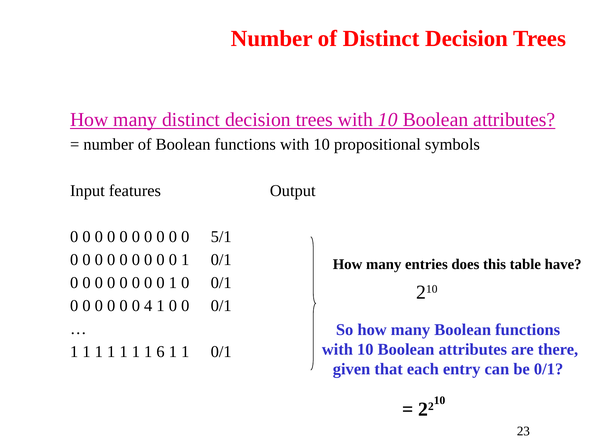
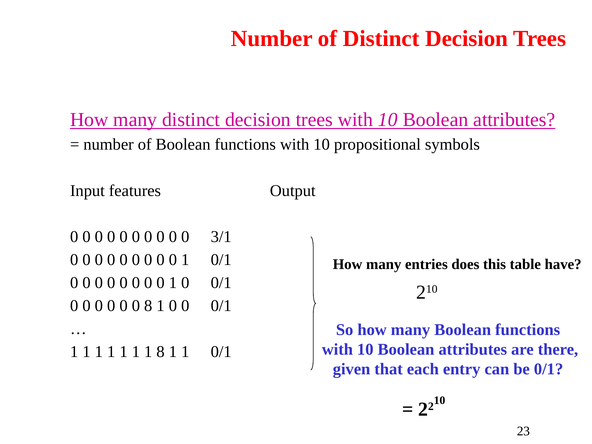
5/1: 5/1 -> 3/1
0 4: 4 -> 8
1 6: 6 -> 8
